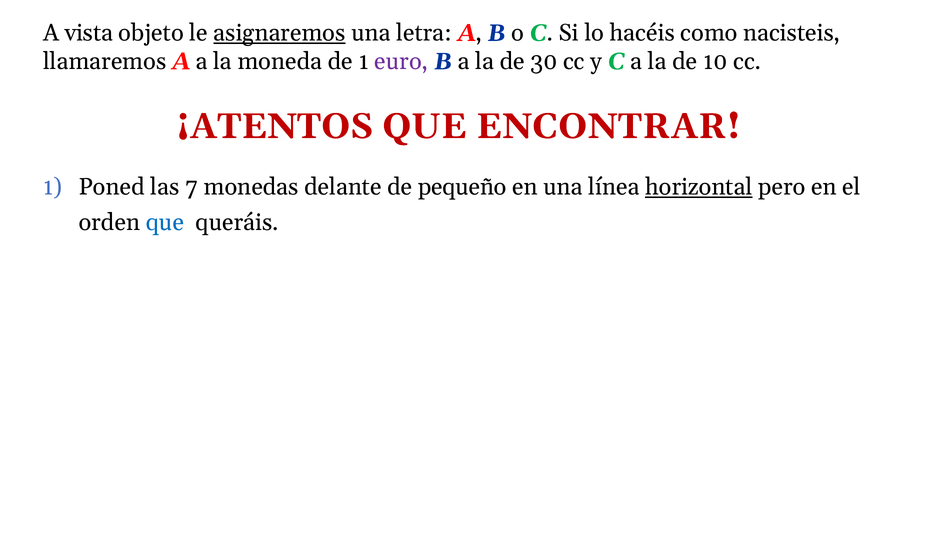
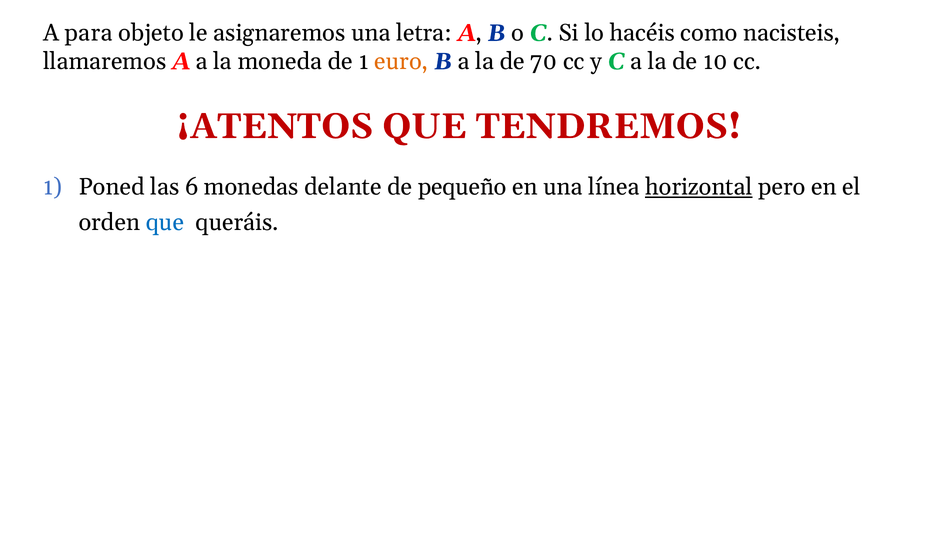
vista: vista -> para
asignaremos underline: present -> none
euro colour: purple -> orange
30: 30 -> 70
ENCONTRAR: ENCONTRAR -> TENDREMOS
7: 7 -> 6
